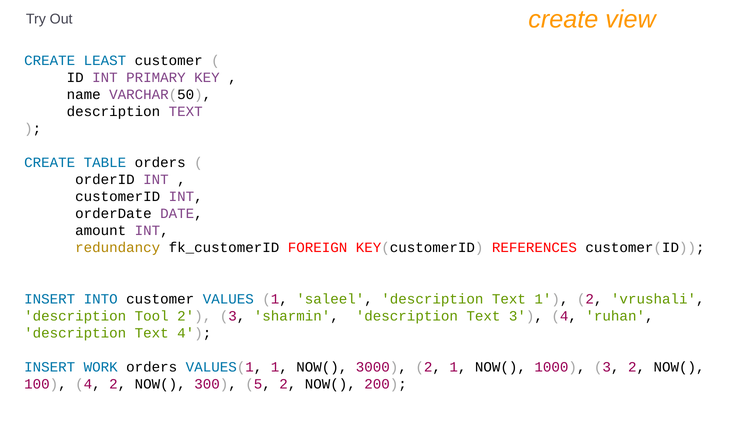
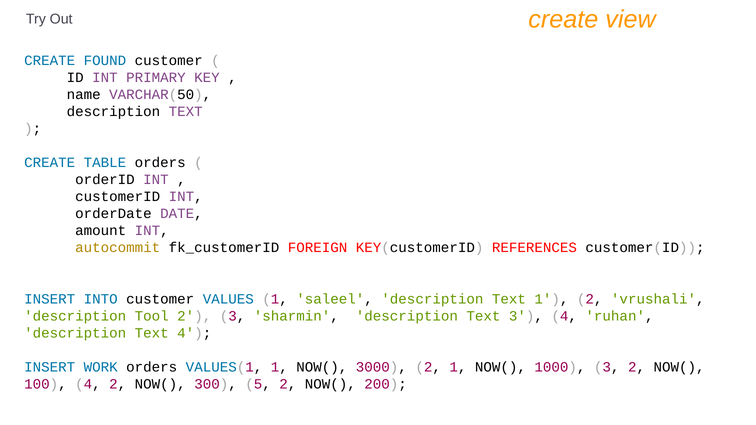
LEAST: LEAST -> FOUND
redundancy: redundancy -> autocommit
